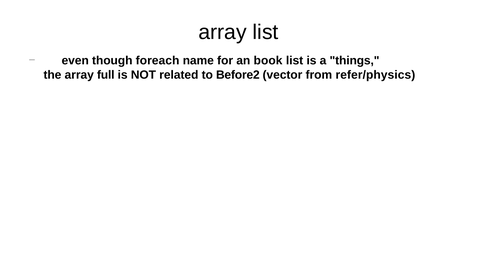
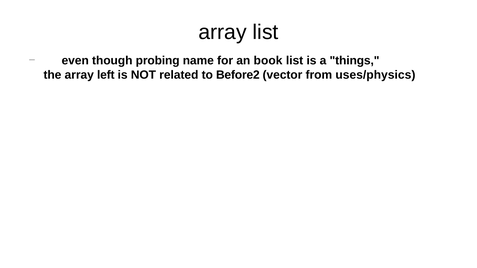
foreach: foreach -> probing
full: full -> left
refer/physics: refer/physics -> uses/physics
